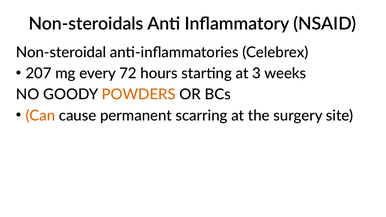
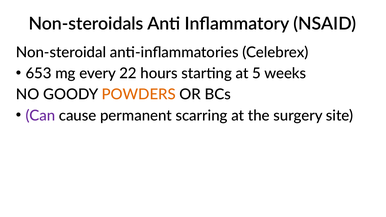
207: 207 -> 653
72: 72 -> 22
3: 3 -> 5
Can colour: orange -> purple
